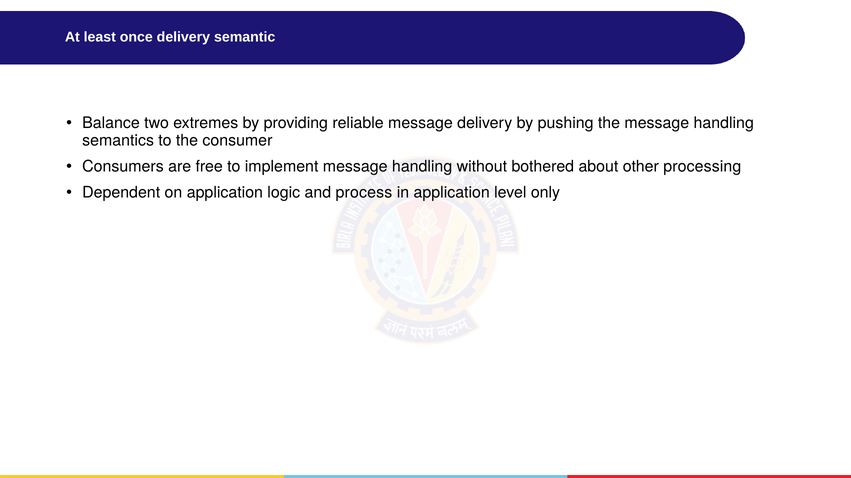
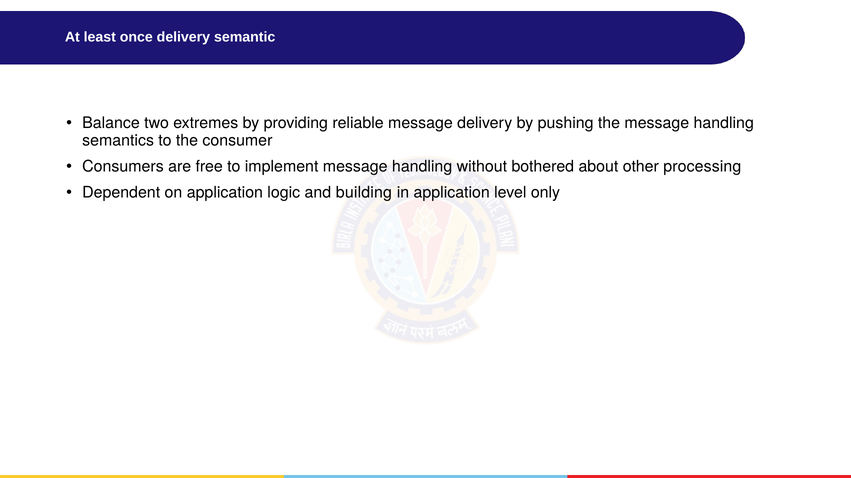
process: process -> building
